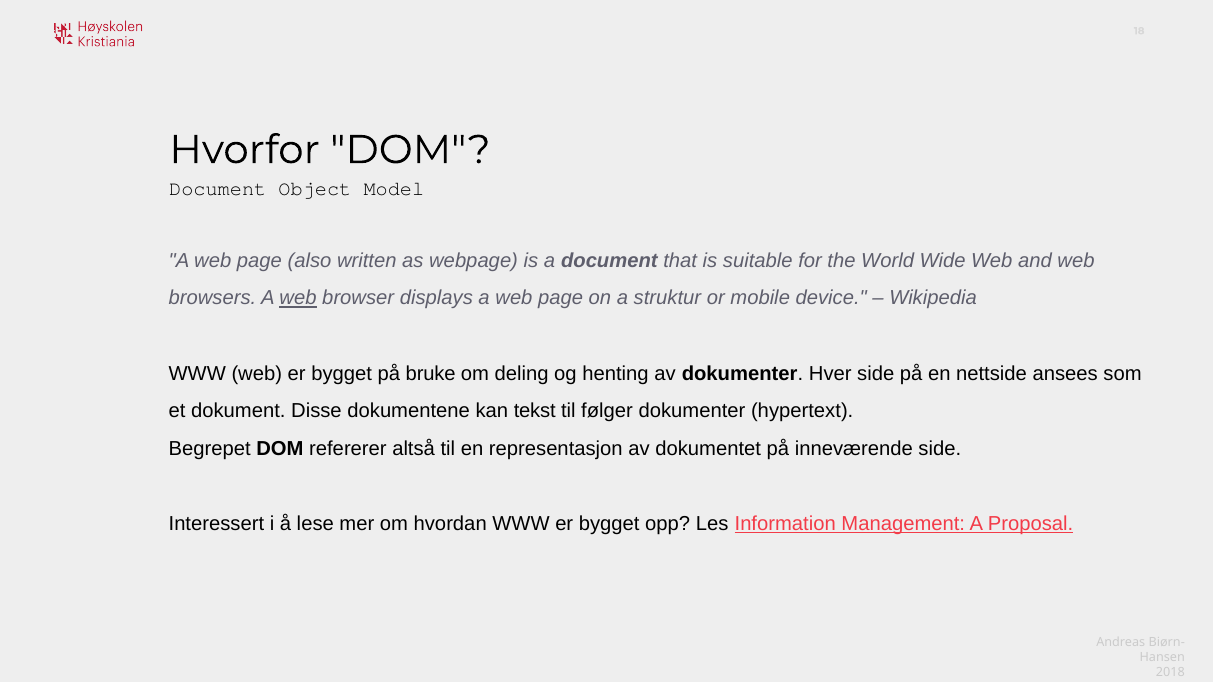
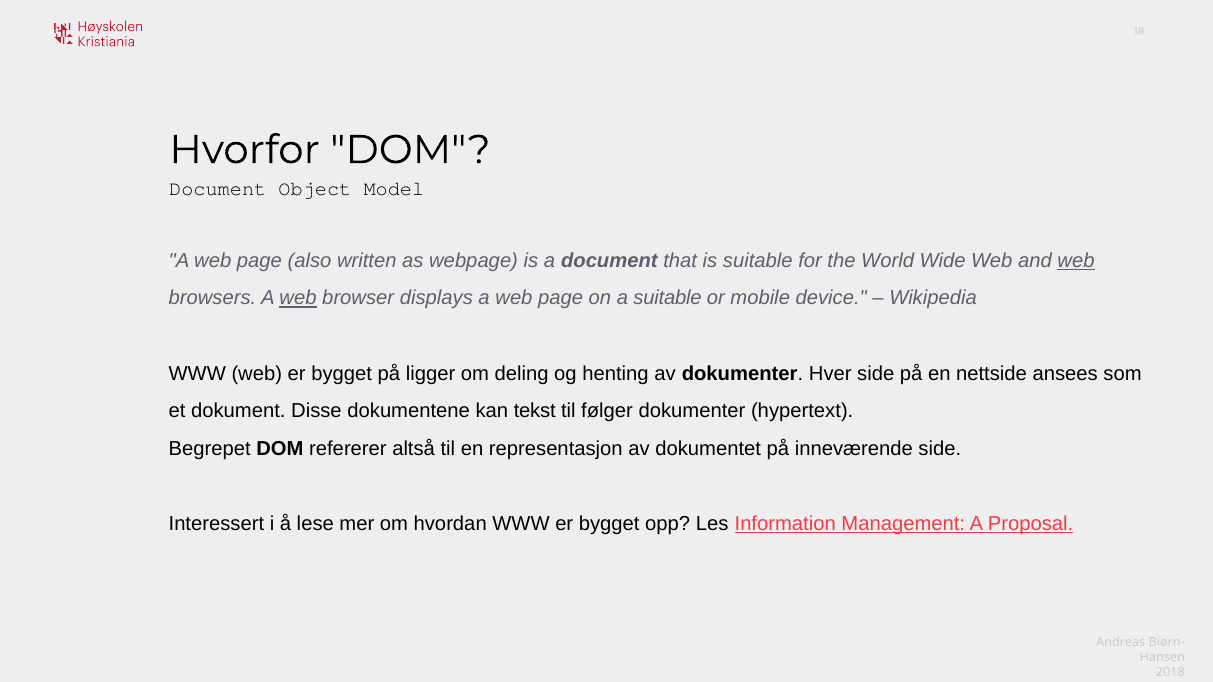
web at (1076, 261) underline: none -> present
a struktur: struktur -> suitable
bruke: bruke -> ligger
